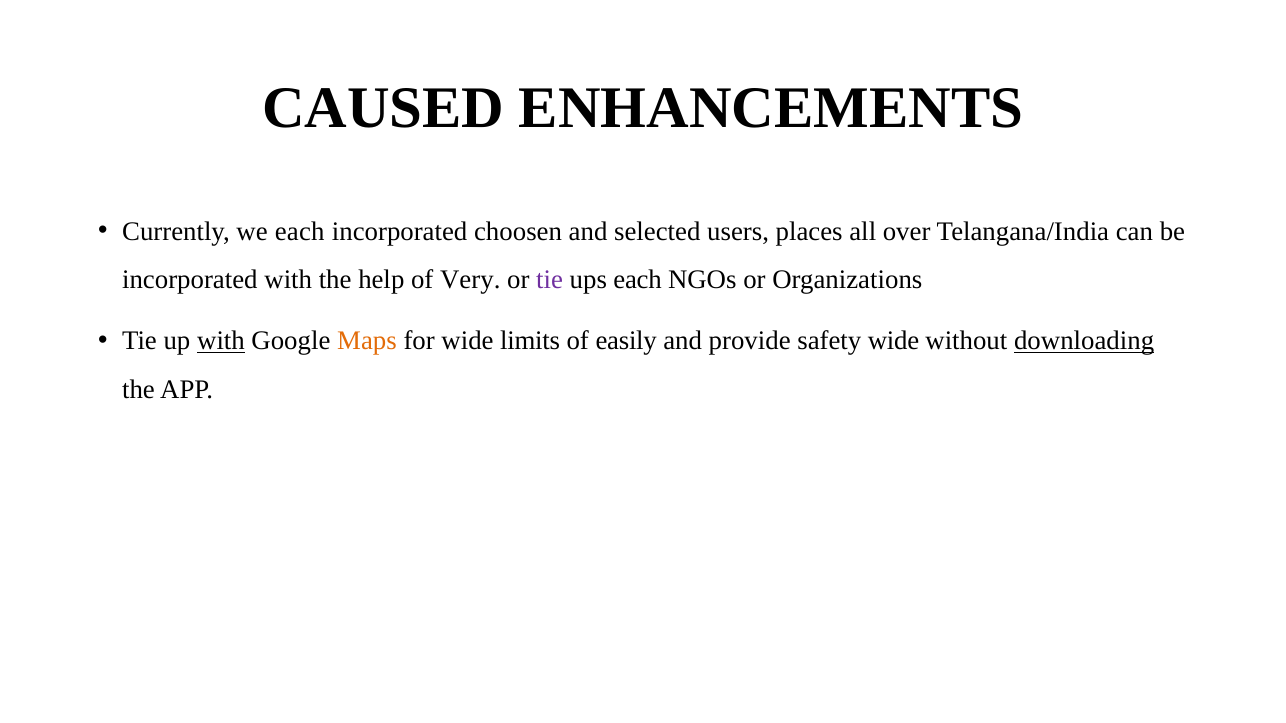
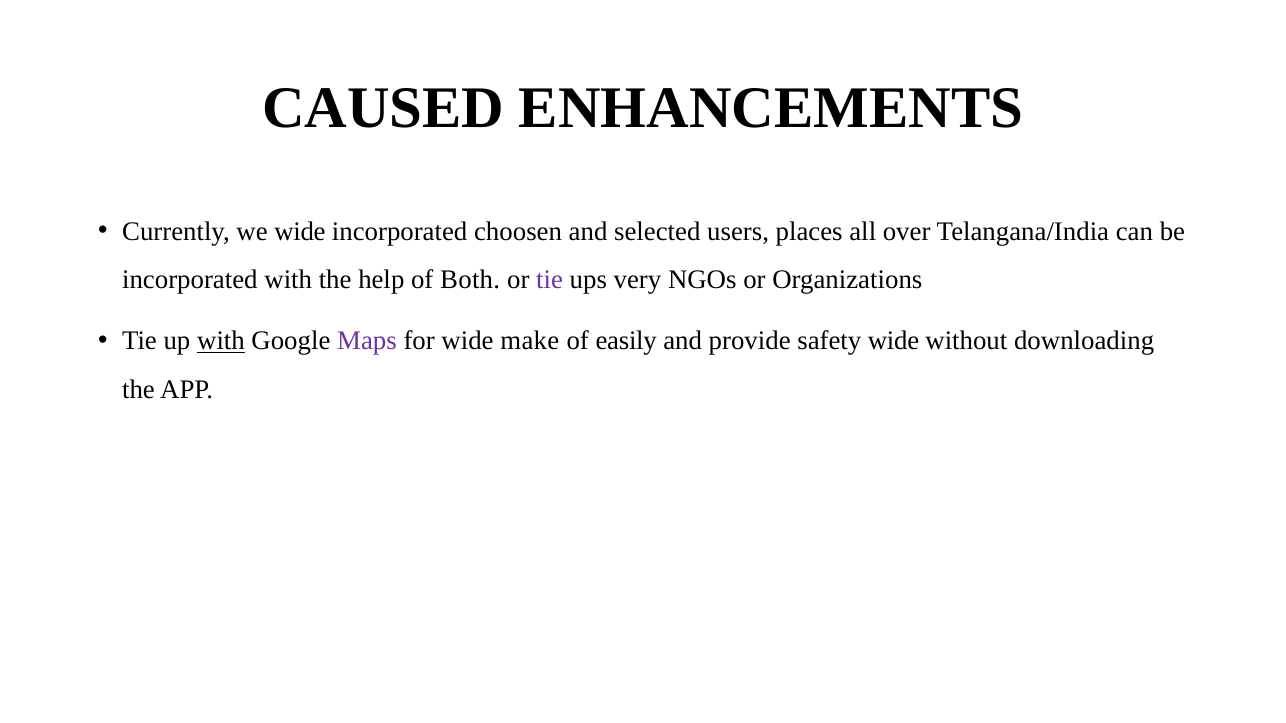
we each: each -> wide
Very: Very -> Both
ups each: each -> very
Maps colour: orange -> purple
limits: limits -> make
downloading underline: present -> none
